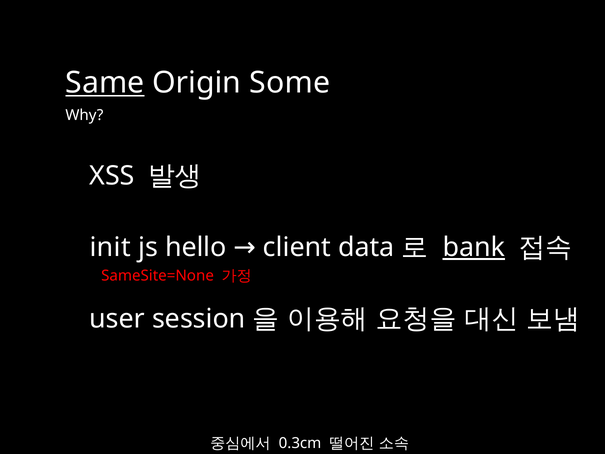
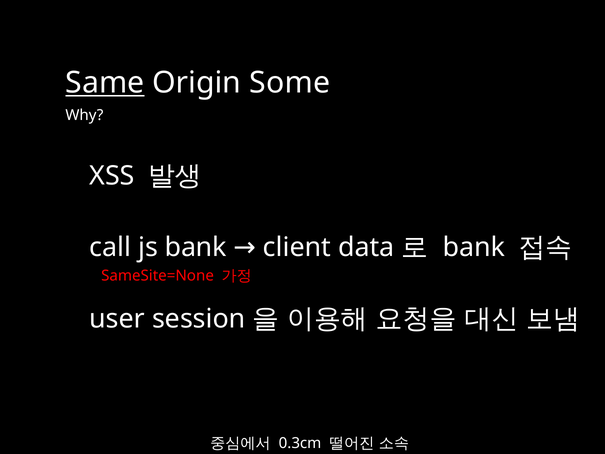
bank at (474, 247) underline: present -> none
init: init -> call
js hello: hello -> bank
